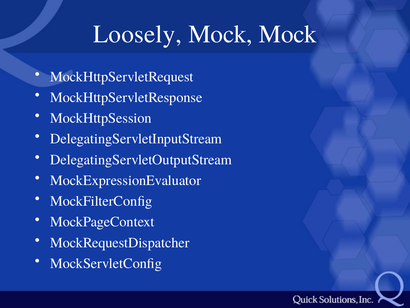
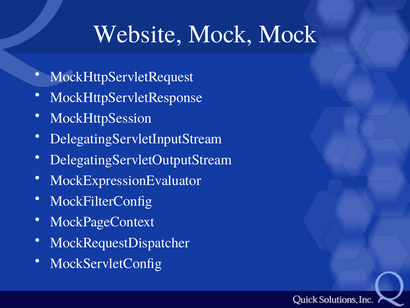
Loosely: Loosely -> Website
